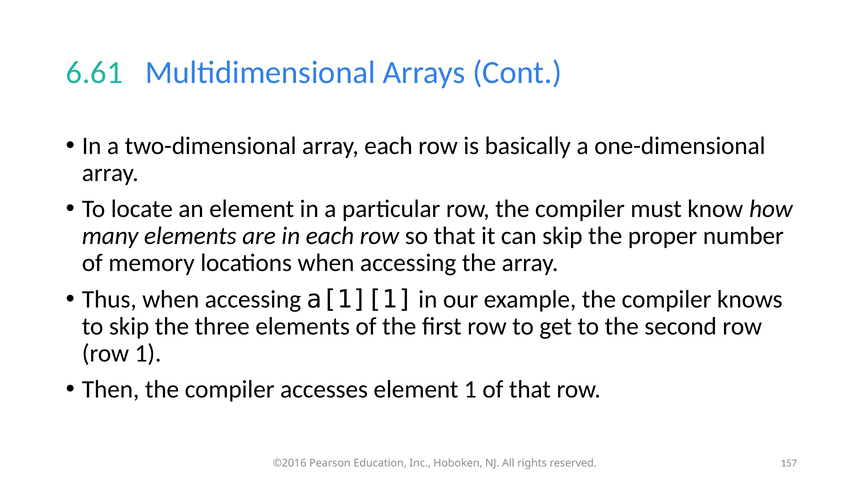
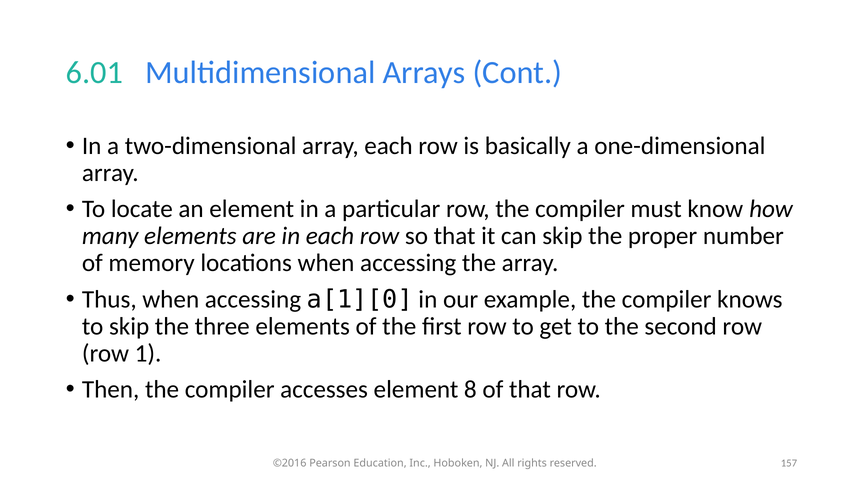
6.61: 6.61 -> 6.01
a[1][1: a[1][1 -> a[1][0
element 1: 1 -> 8
